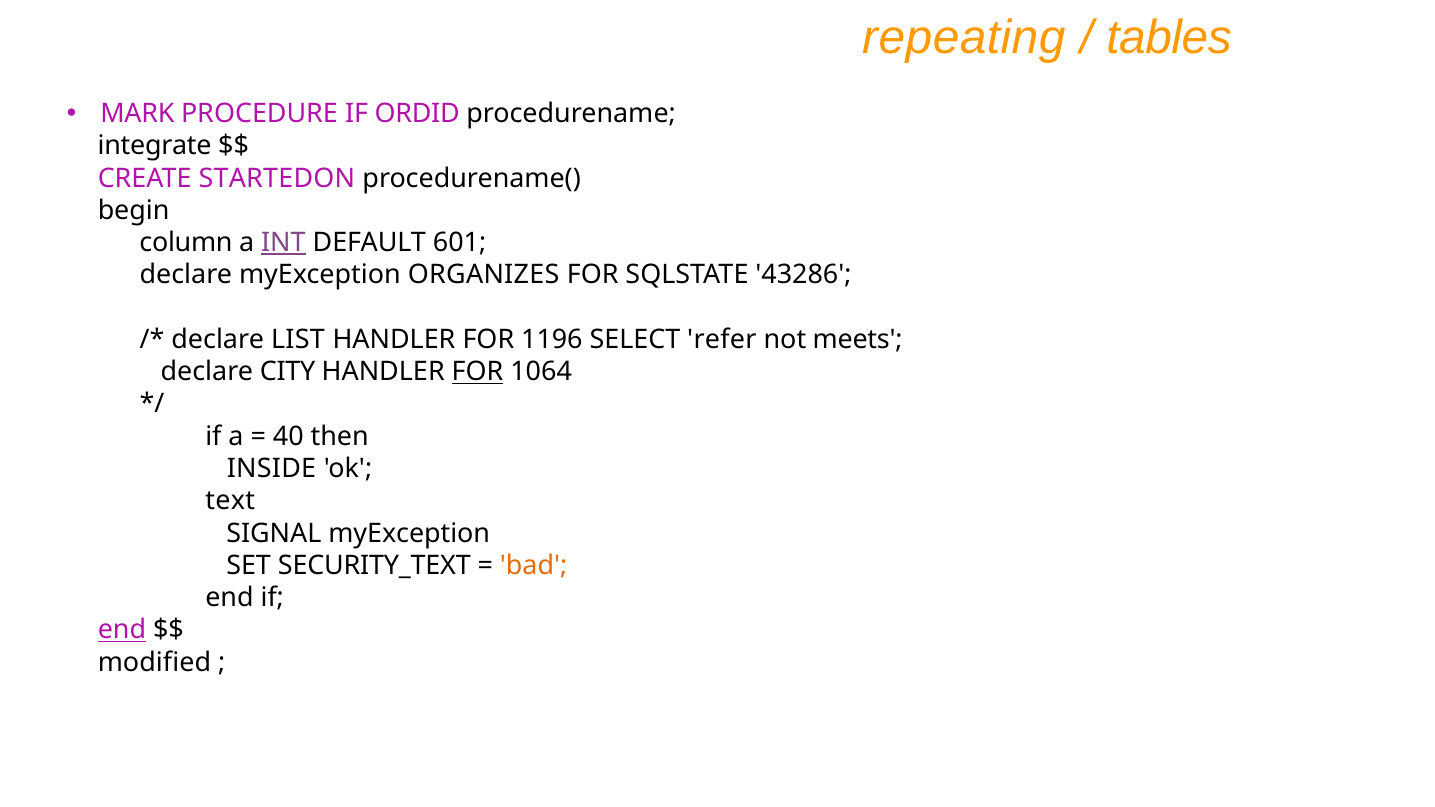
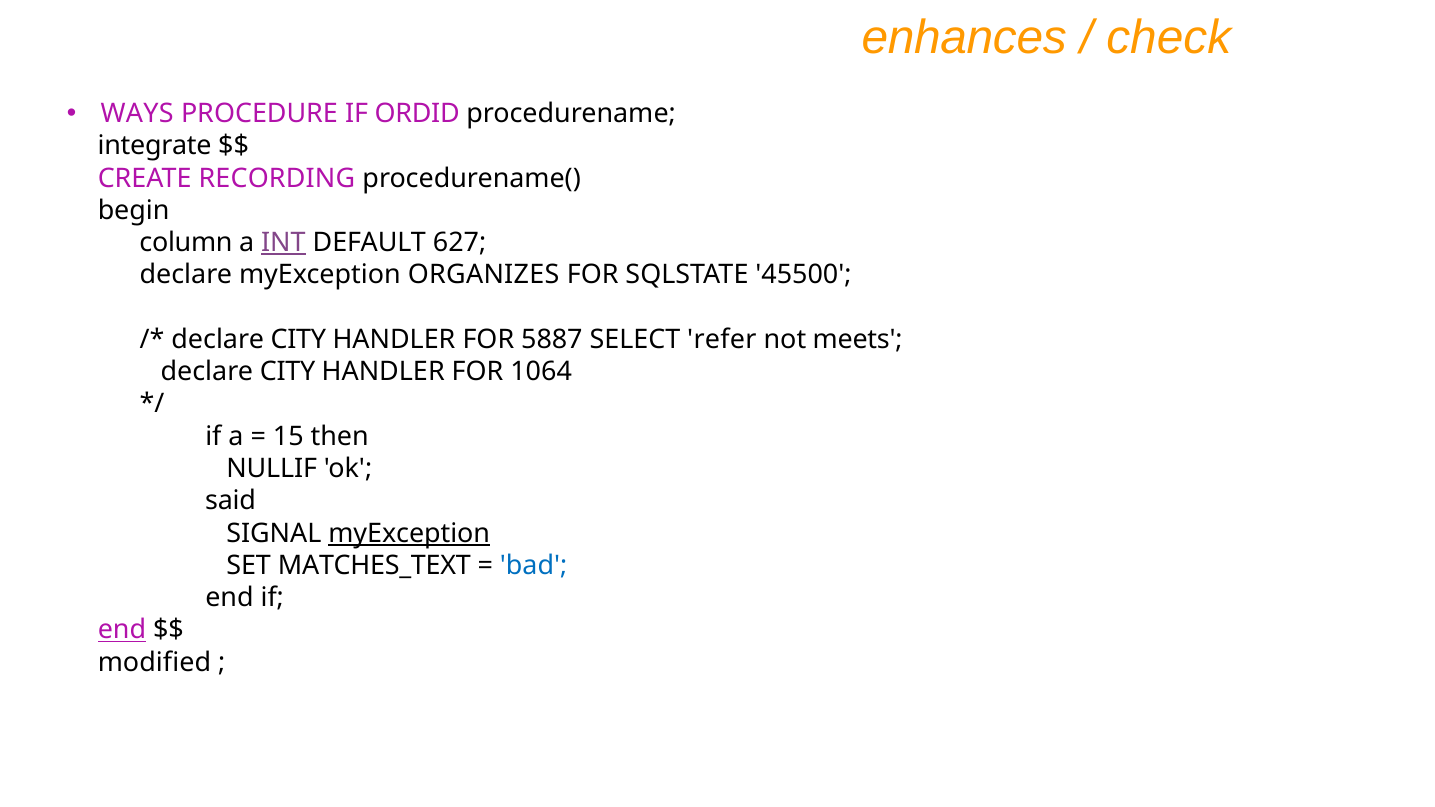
repeating: repeating -> enhances
tables: tables -> check
MARK: MARK -> WAYS
STARTEDON: STARTEDON -> RECORDING
601: 601 -> 627
43286: 43286 -> 45500
LIST at (298, 340): LIST -> CITY
1196: 1196 -> 5887
FOR at (478, 372) underline: present -> none
40: 40 -> 15
INSIDE: INSIDE -> NULLIF
text: text -> said
myException at (409, 533) underline: none -> present
SECURITY_TEXT: SECURITY_TEXT -> MATCHES_TEXT
bad colour: orange -> blue
